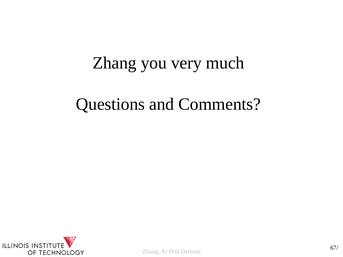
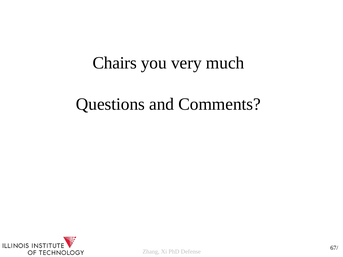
Zhang at (115, 63): Zhang -> Chairs
